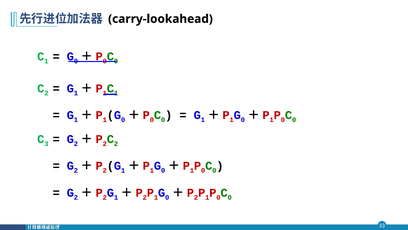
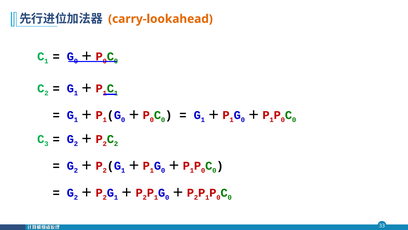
carry-lookahead colour: black -> orange
